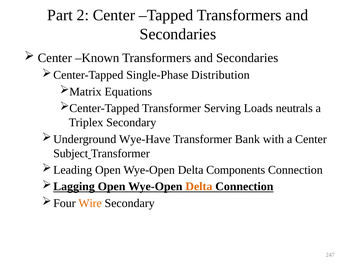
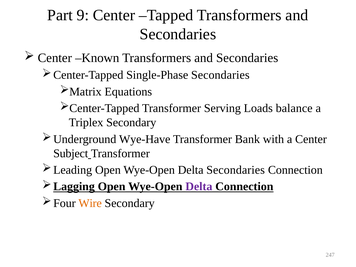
2: 2 -> 9
Single-Phase Distribution: Distribution -> Secondaries
neutrals: neutrals -> balance
Delta Components: Components -> Secondaries
Delta at (199, 187) colour: orange -> purple
